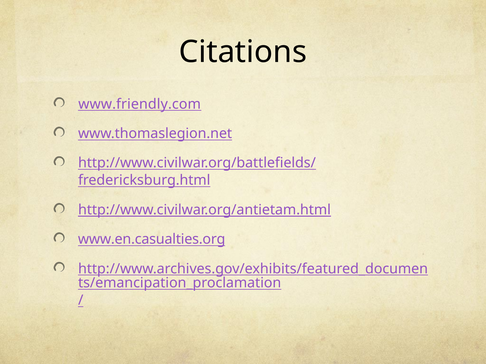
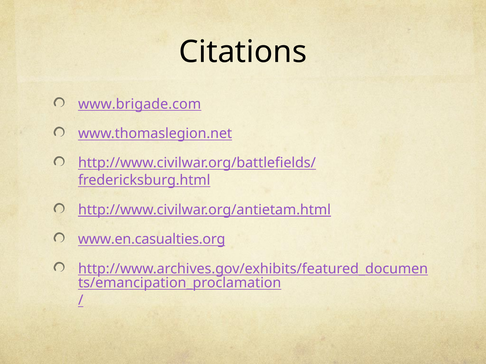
www.friendly.com: www.friendly.com -> www.brigade.com
